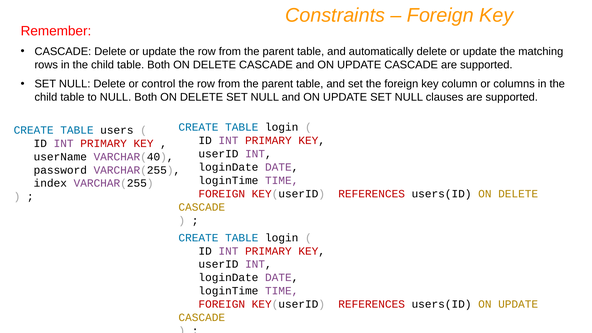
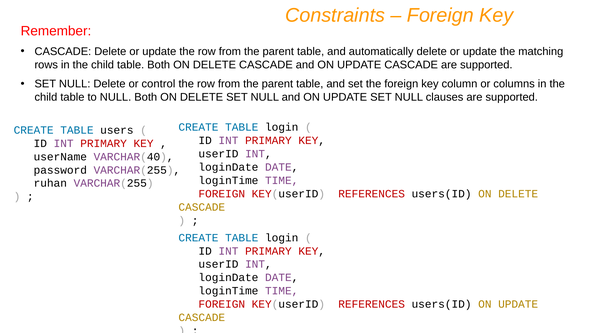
index: index -> ruhan
